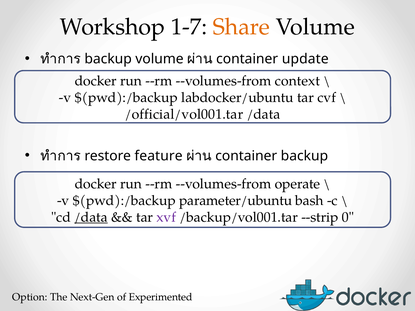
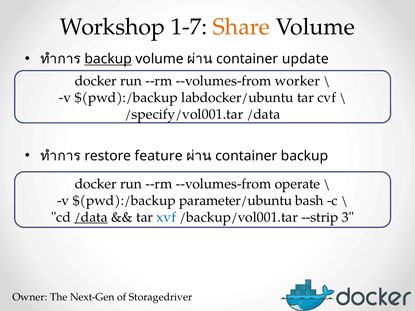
backup at (108, 59) underline: none -> present
context: context -> worker
/official/vol001.tar: /official/vol001.tar -> /specify/vol001.tar
xvf colour: purple -> blue
0: 0 -> 3
Option: Option -> Owner
Experimented: Experimented -> Storagedriver
